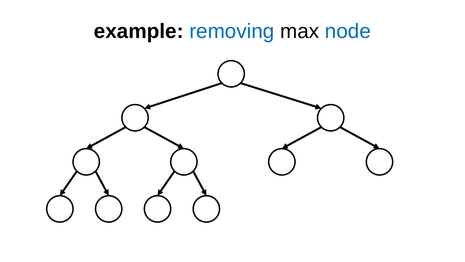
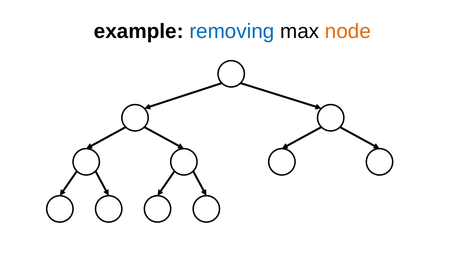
node colour: blue -> orange
